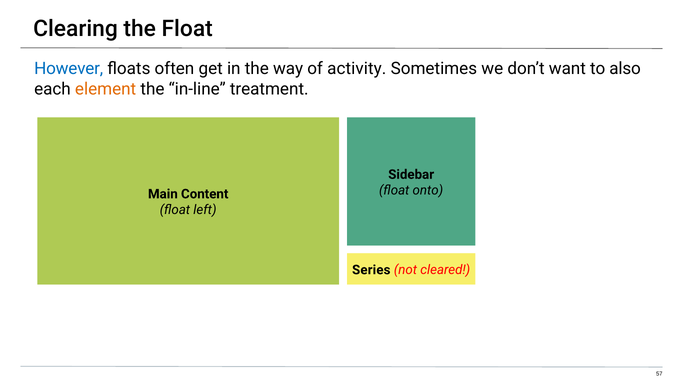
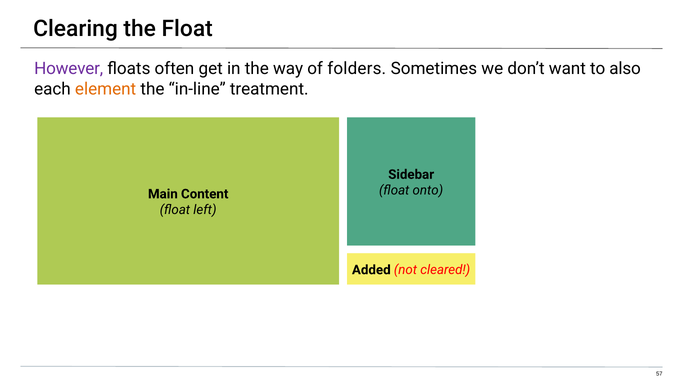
However colour: blue -> purple
activity: activity -> folders
Series: Series -> Added
